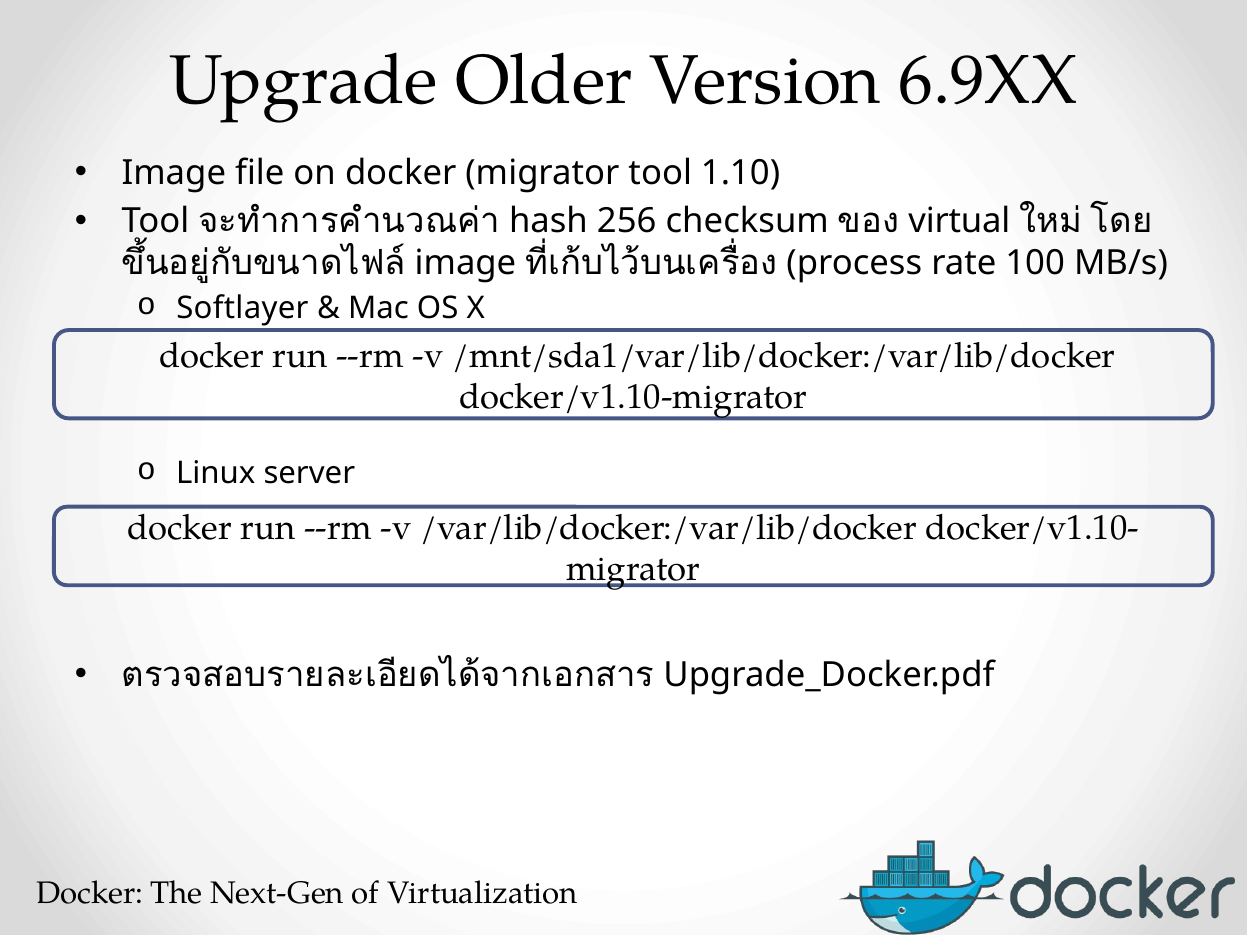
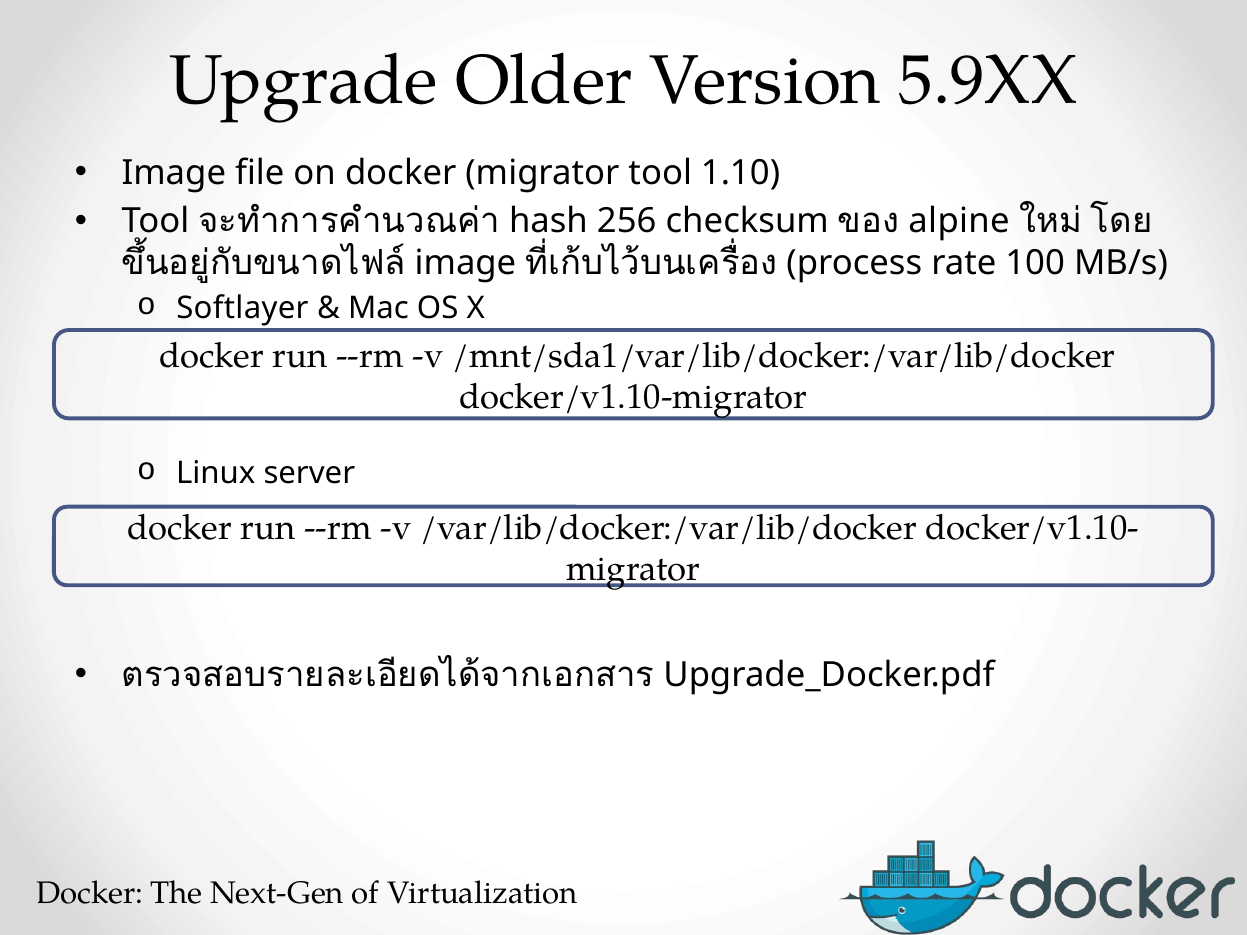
6.9XX: 6.9XX -> 5.9XX
virtual: virtual -> alpine
